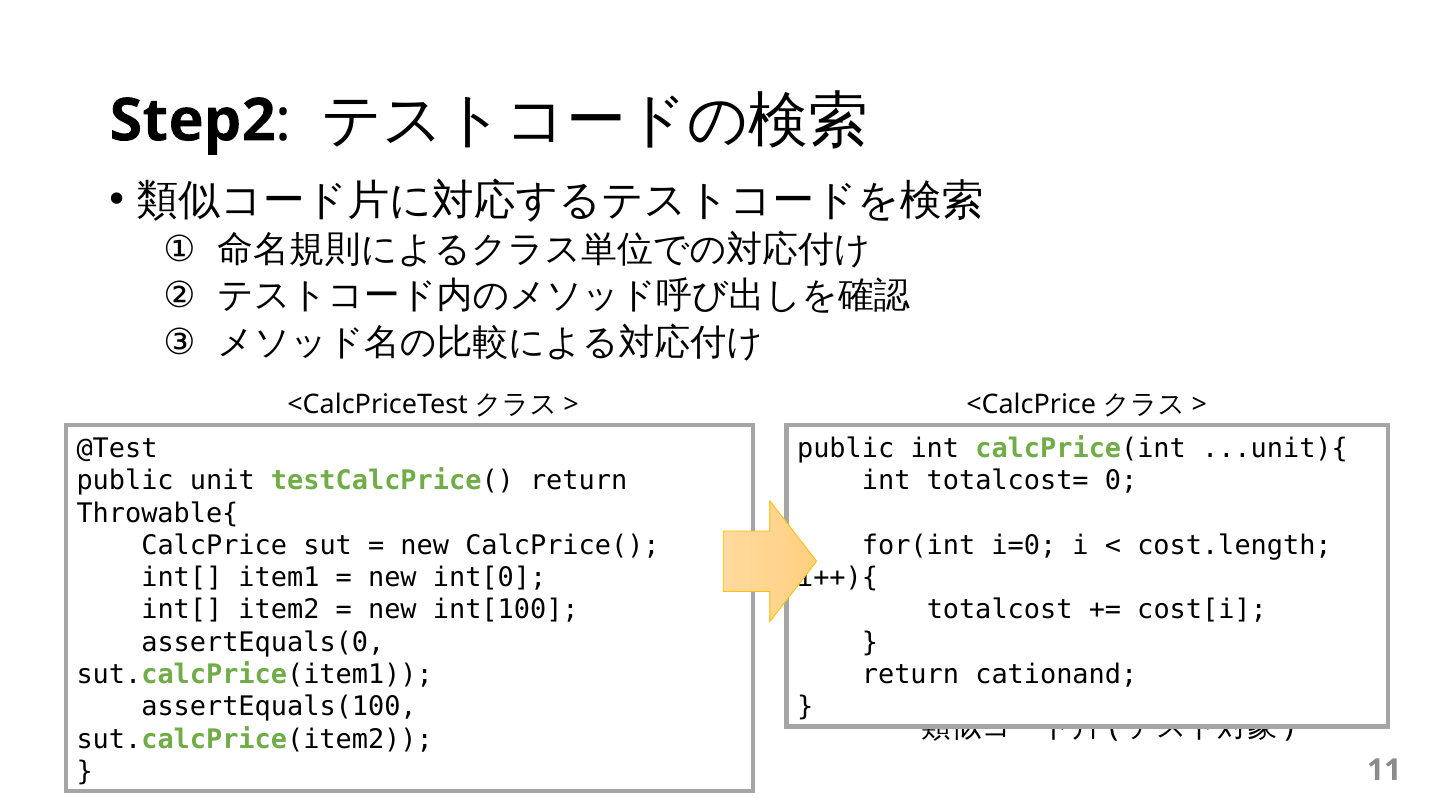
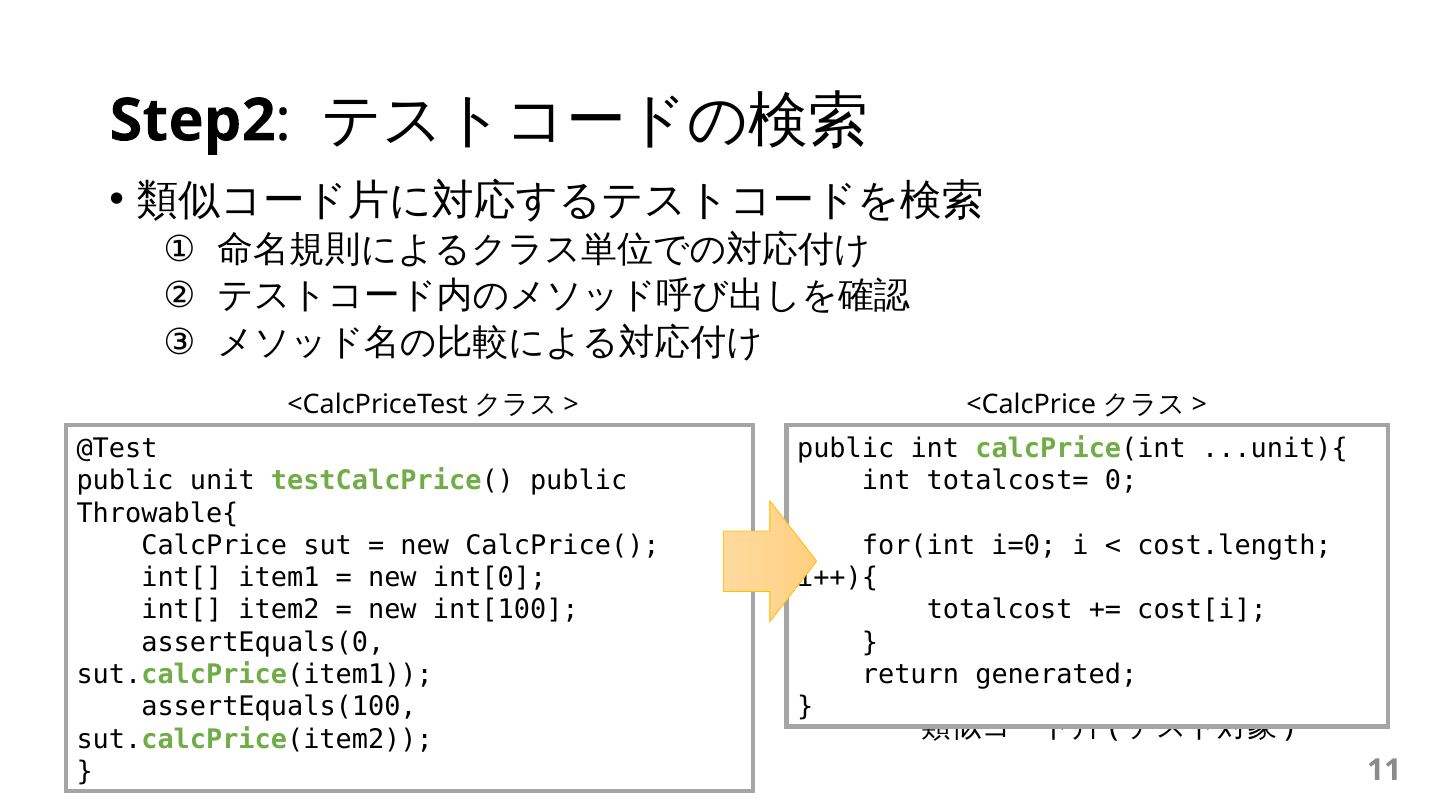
testCalcPrice( return: return -> public
cationand: cationand -> generated
